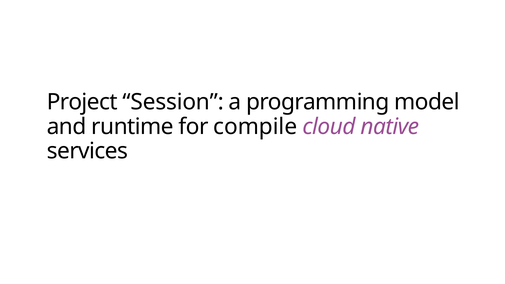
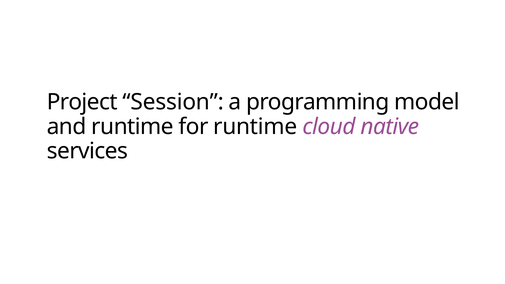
for compile: compile -> runtime
